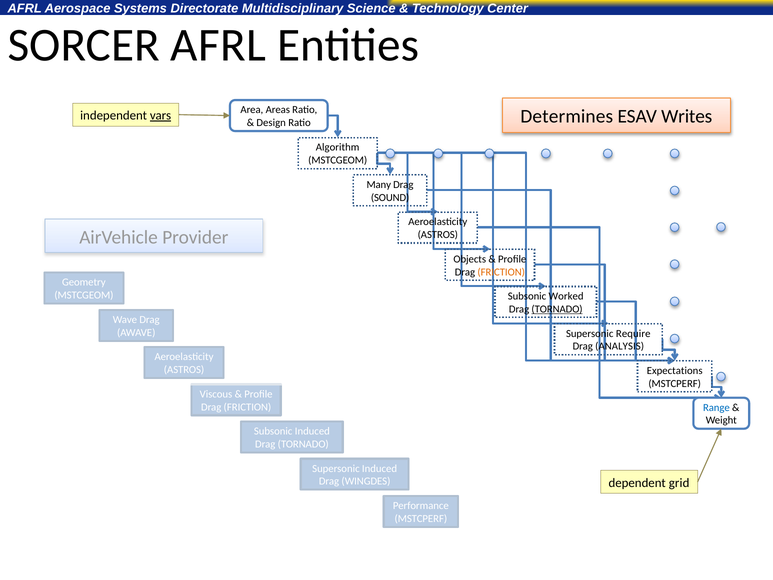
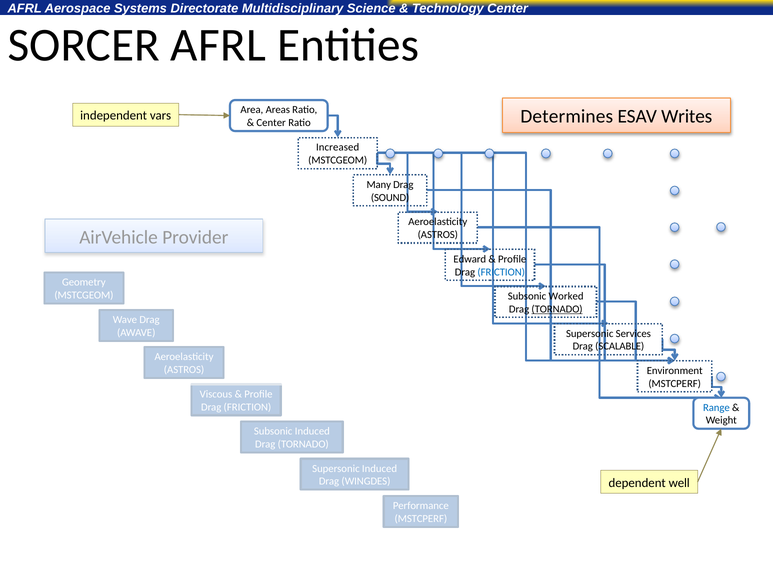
vars underline: present -> none
Design at (271, 123): Design -> Center
Algorithm: Algorithm -> Increased
Objects: Objects -> Edward
FRICTION at (501, 272) colour: orange -> blue
Require: Require -> Services
ANALYSIS: ANALYSIS -> SCALABLE
Expectations: Expectations -> Environment
grid: grid -> well
